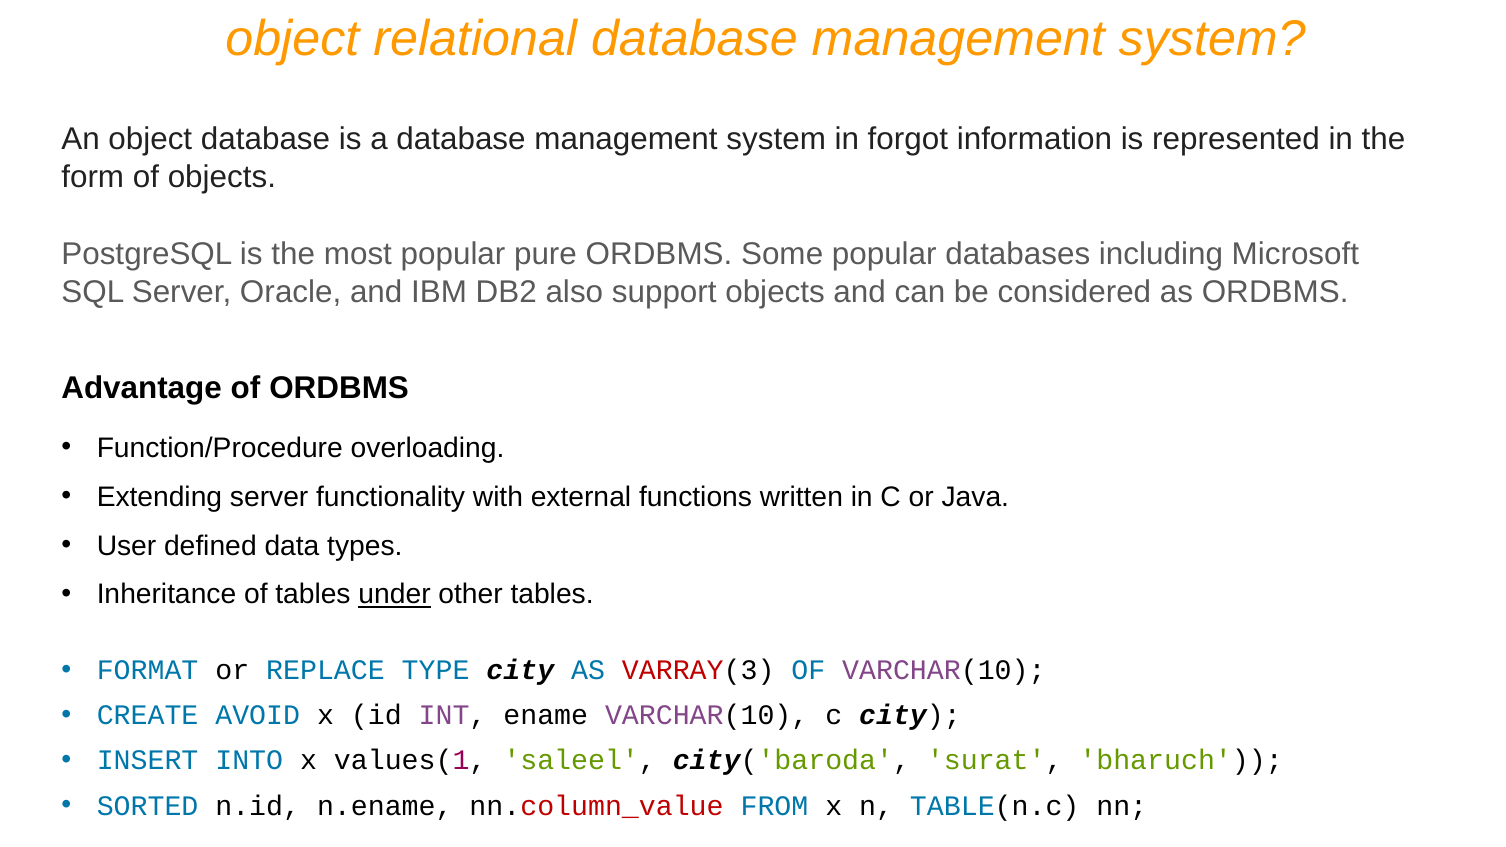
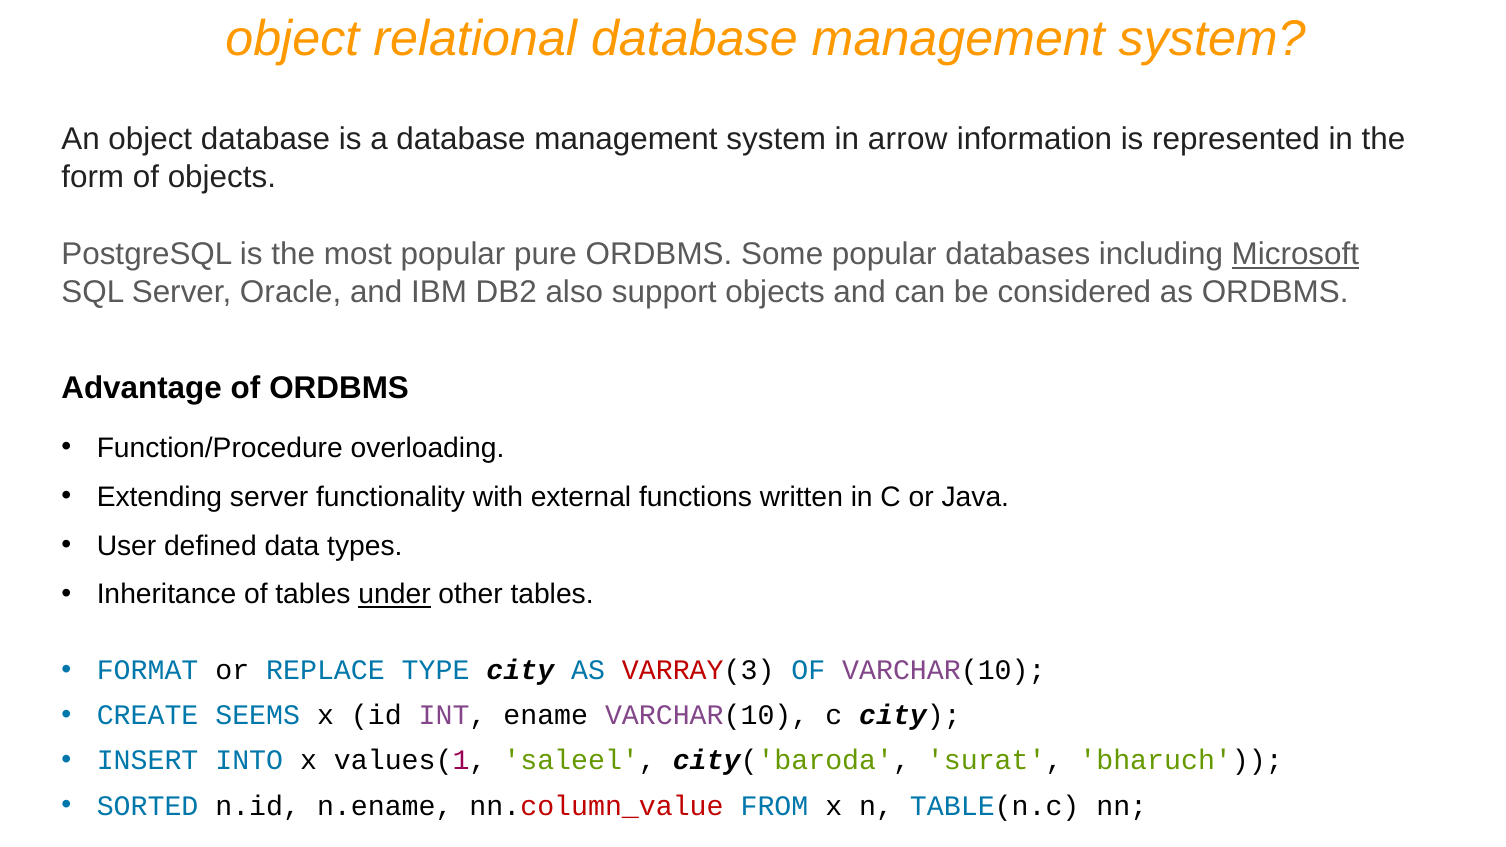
forgot: forgot -> arrow
Microsoft underline: none -> present
AVOID: AVOID -> SEEMS
